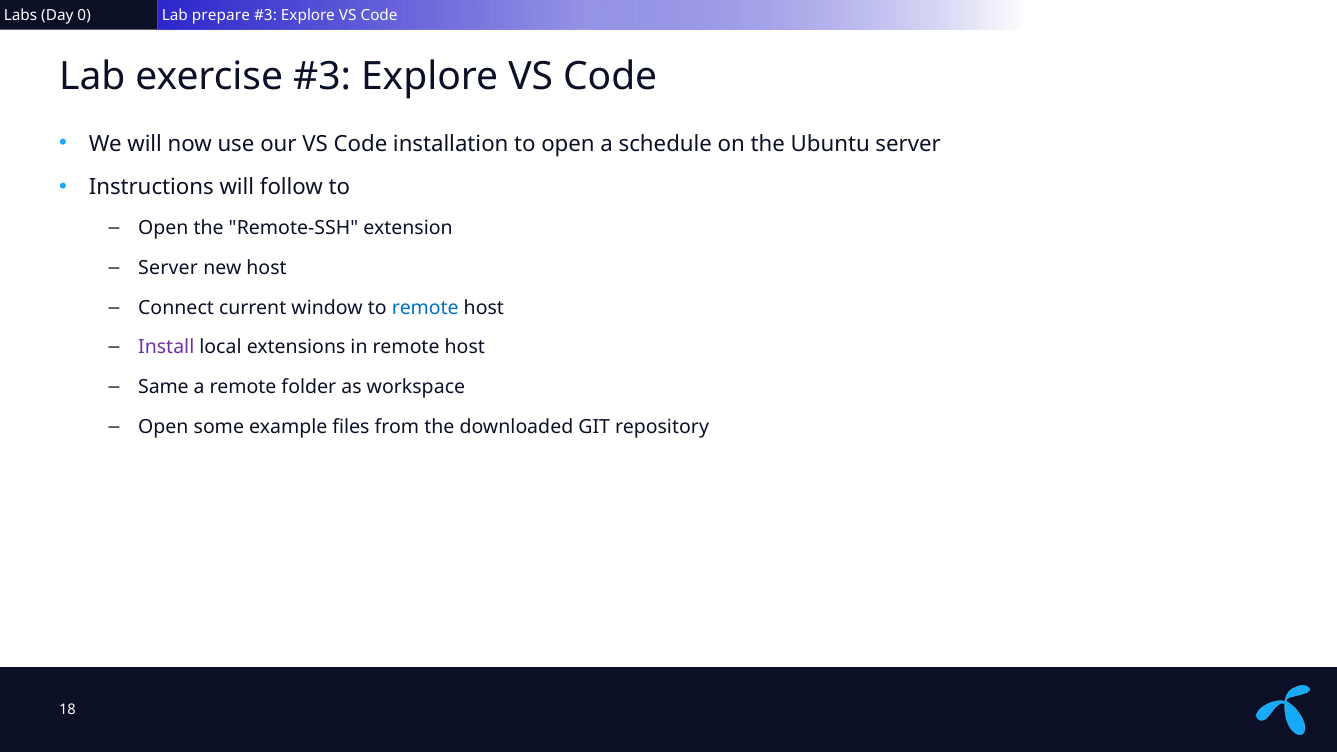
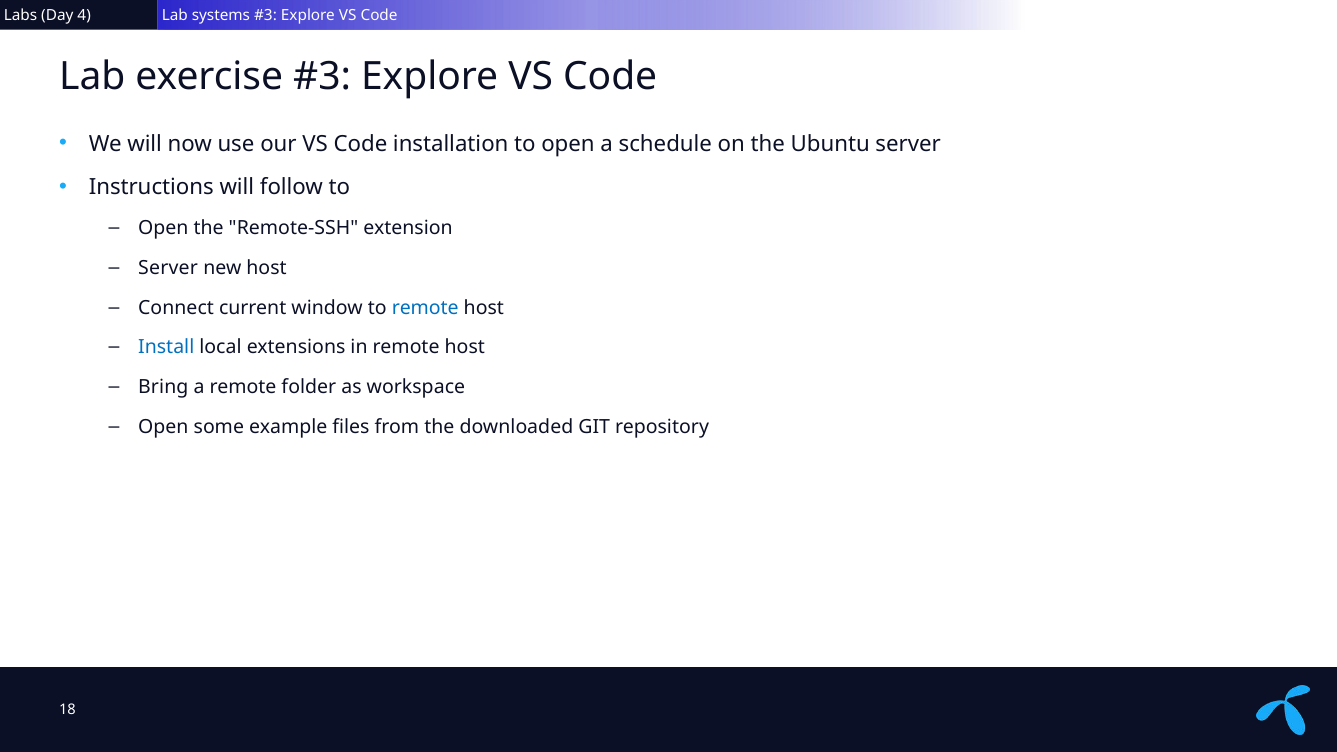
0: 0 -> 4
prepare: prepare -> systems
Install colour: purple -> blue
Same: Same -> Bring
